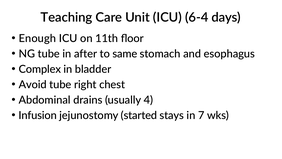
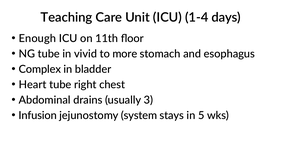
6-4: 6-4 -> 1-4
after: after -> vivid
same: same -> more
Avoid: Avoid -> Heart
4: 4 -> 3
started: started -> system
7: 7 -> 5
